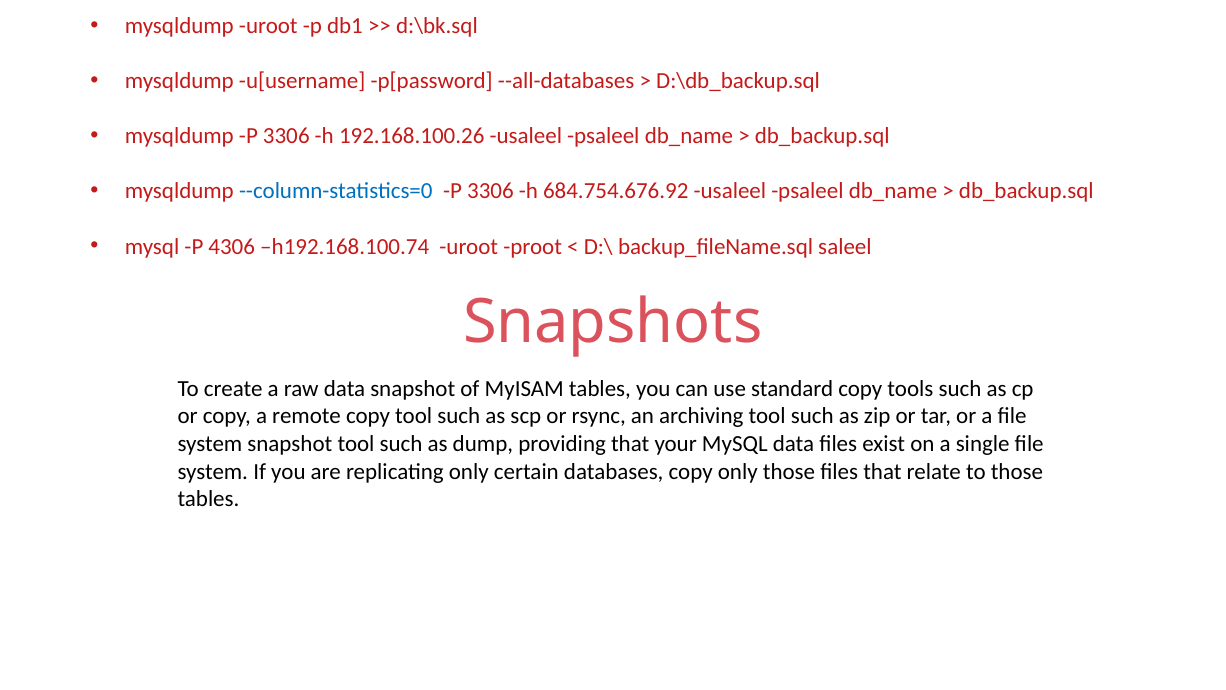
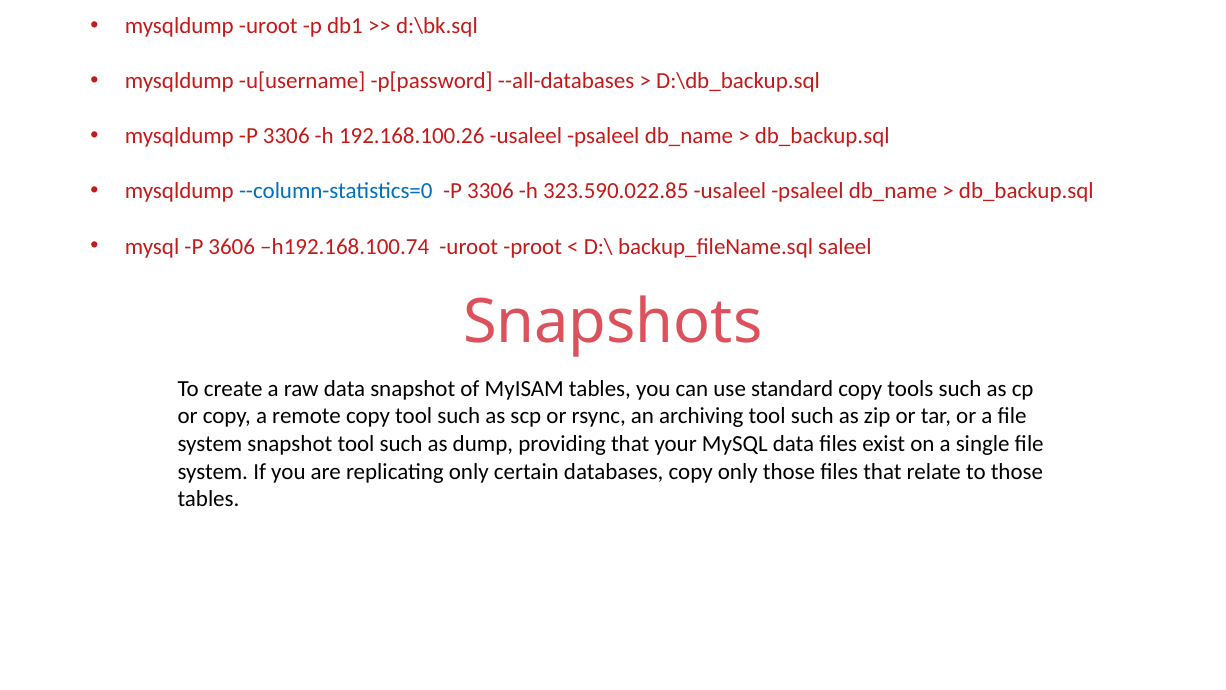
684.754.676.92: 684.754.676.92 -> 323.590.022.85
4306: 4306 -> 3606
